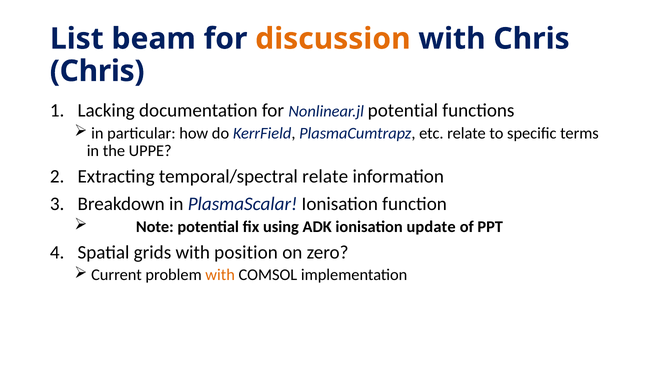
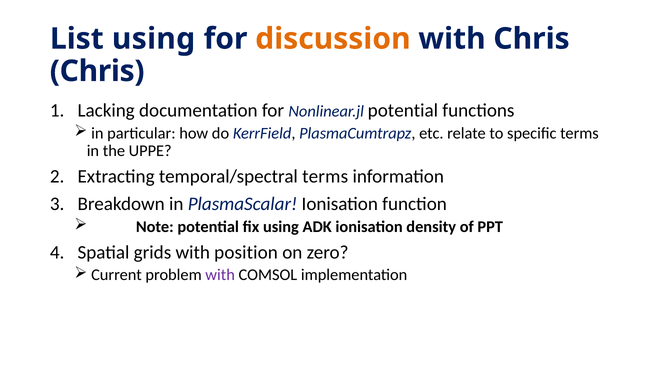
List beam: beam -> using
temporal/spectral relate: relate -> terms
update: update -> density
with at (220, 275) colour: orange -> purple
